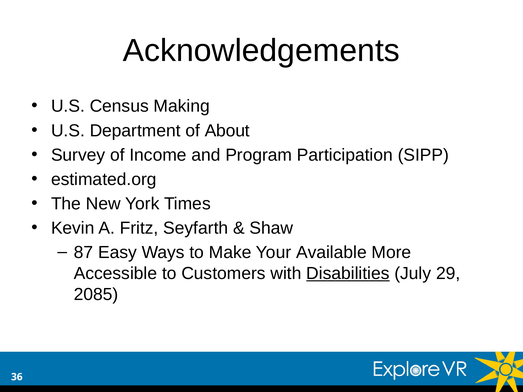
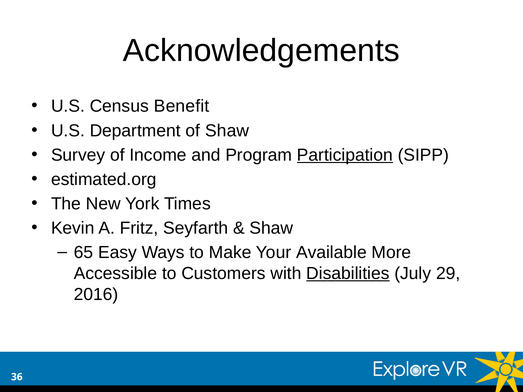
Making: Making -> Benefit
of About: About -> Shaw
Participation underline: none -> present
87: 87 -> 65
2085: 2085 -> 2016
